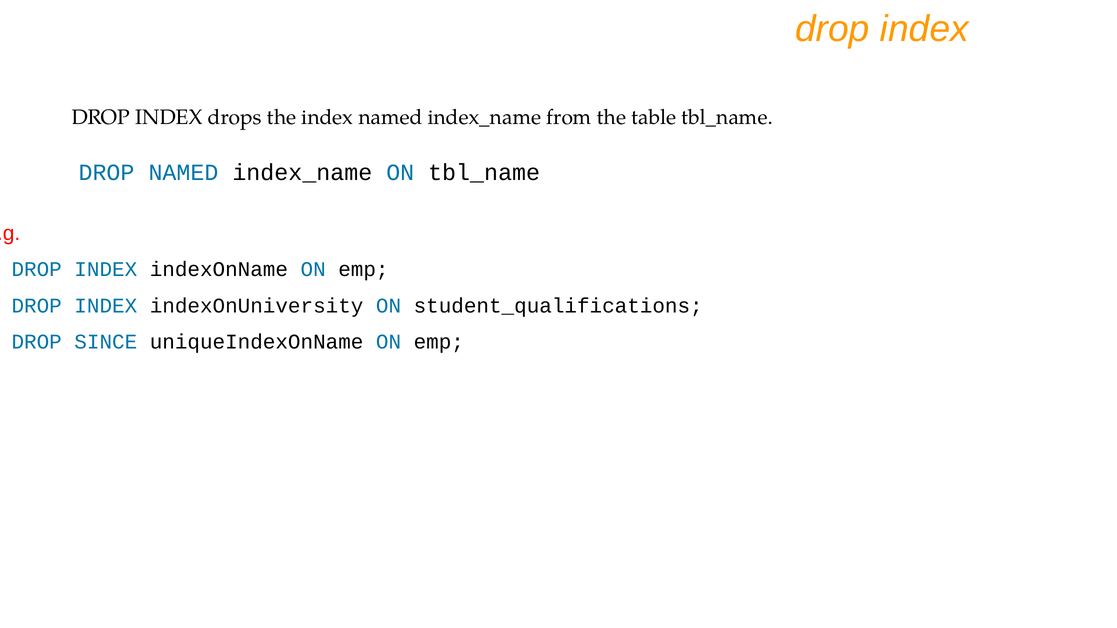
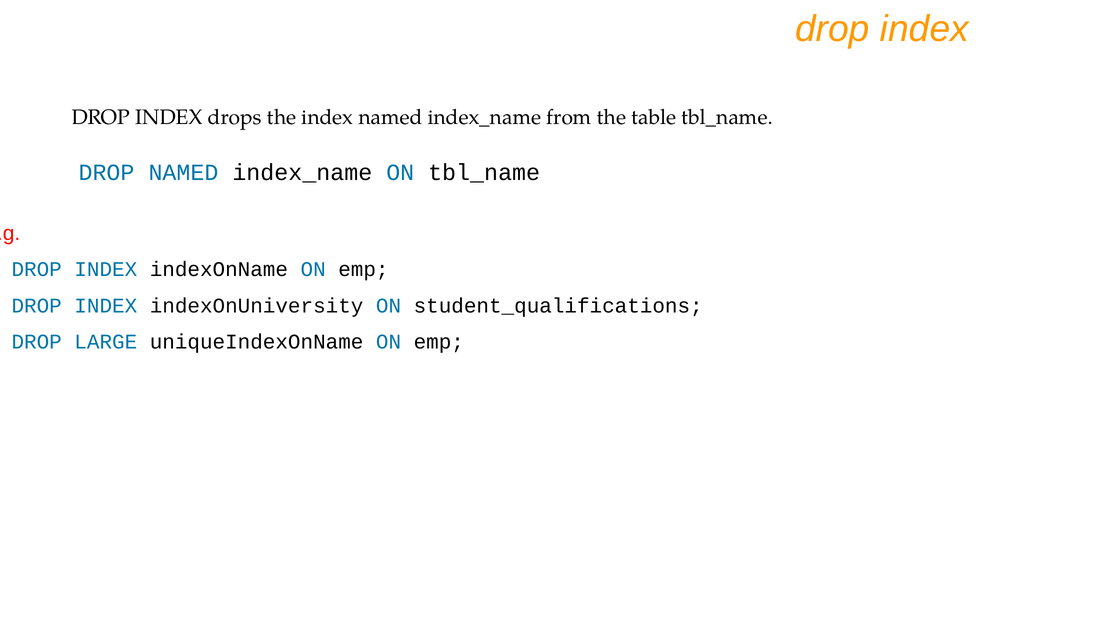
SINCE: SINCE -> LARGE
